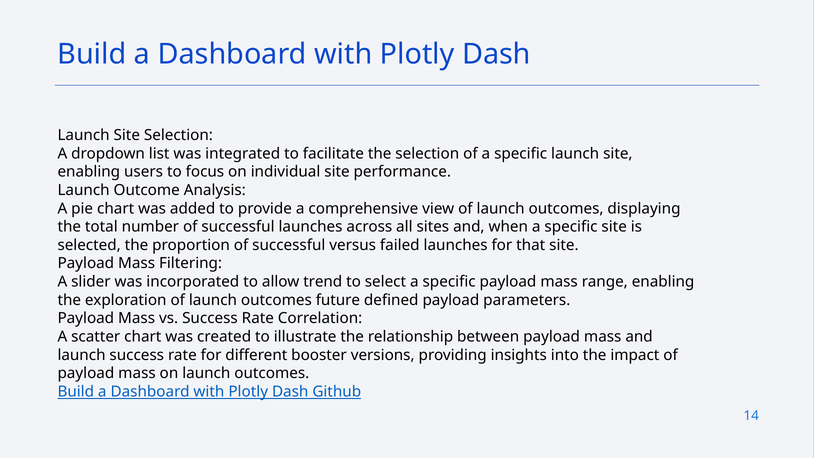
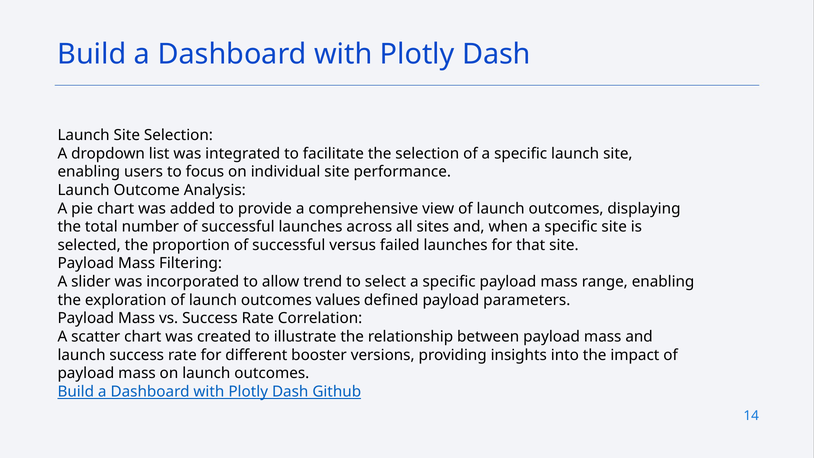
future: future -> values
